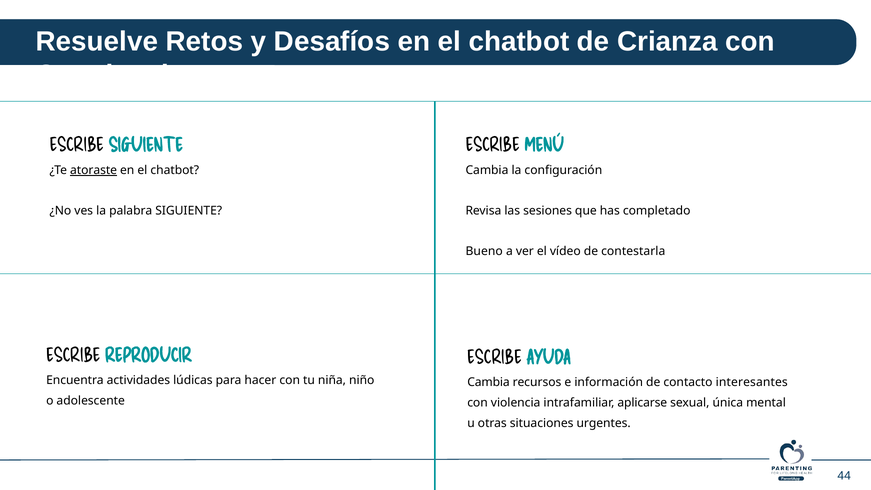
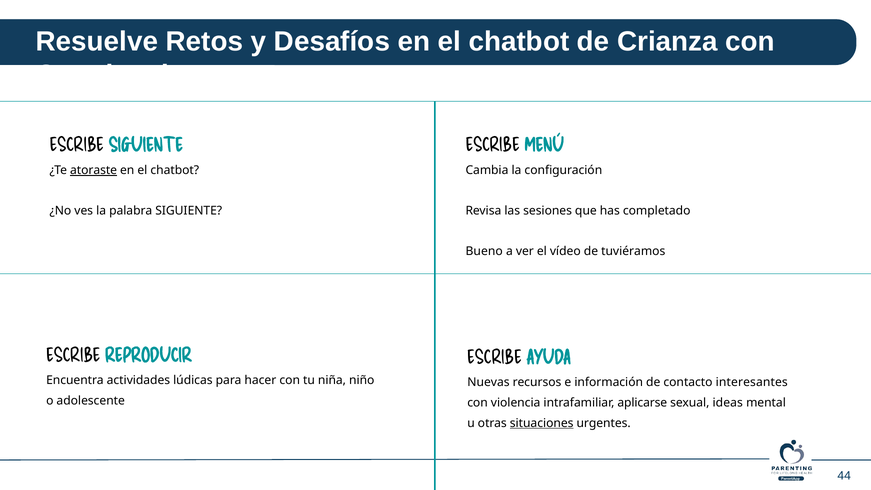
contestarla: contestarla -> tuviéramos
Cambia at (489, 382): Cambia -> Nuevas
única: única -> ideas
situaciones underline: none -> present
